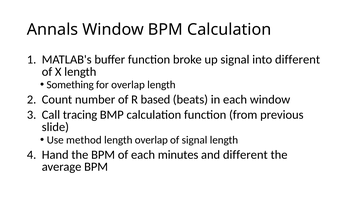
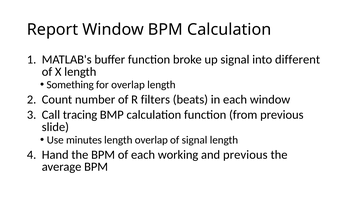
Annals: Annals -> Report
based: based -> filters
method: method -> minutes
minutes: minutes -> working
and different: different -> previous
